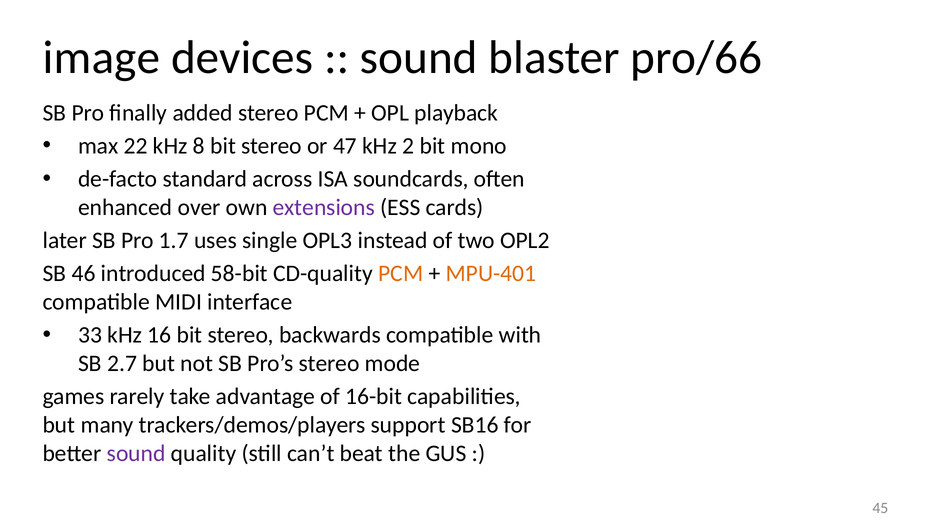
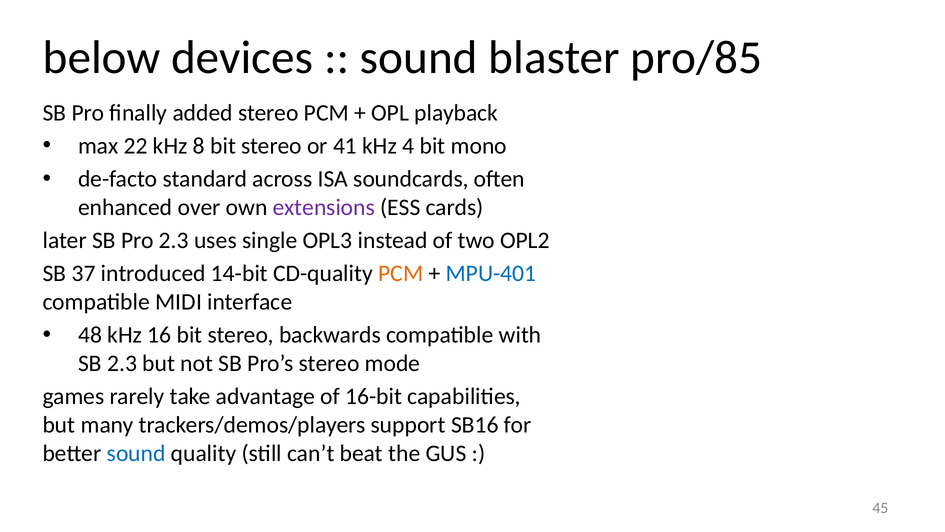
image: image -> below
pro/66: pro/66 -> pro/85
47: 47 -> 41
2: 2 -> 4
Pro 1.7: 1.7 -> 2.3
46: 46 -> 37
58-bit: 58-bit -> 14-bit
MPU-401 colour: orange -> blue
33: 33 -> 48
SB 2.7: 2.7 -> 2.3
sound at (136, 453) colour: purple -> blue
